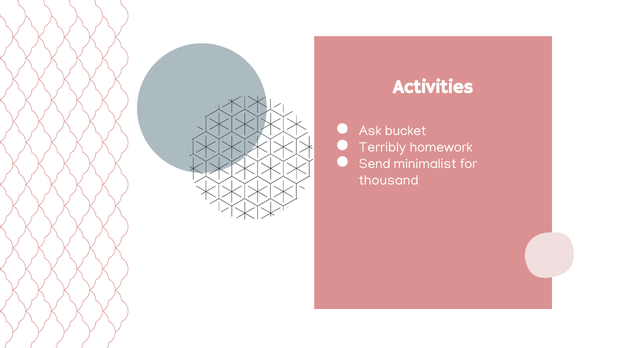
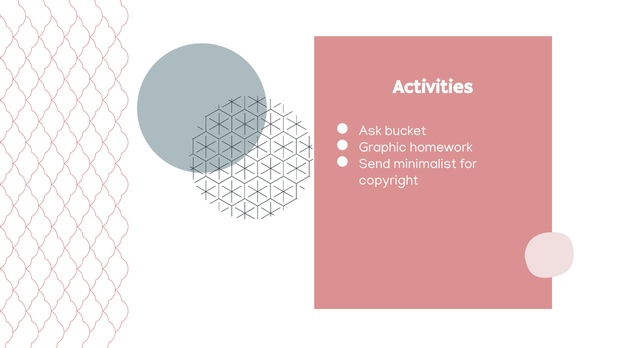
Terribly: Terribly -> Graphic
thousand: thousand -> copyright
